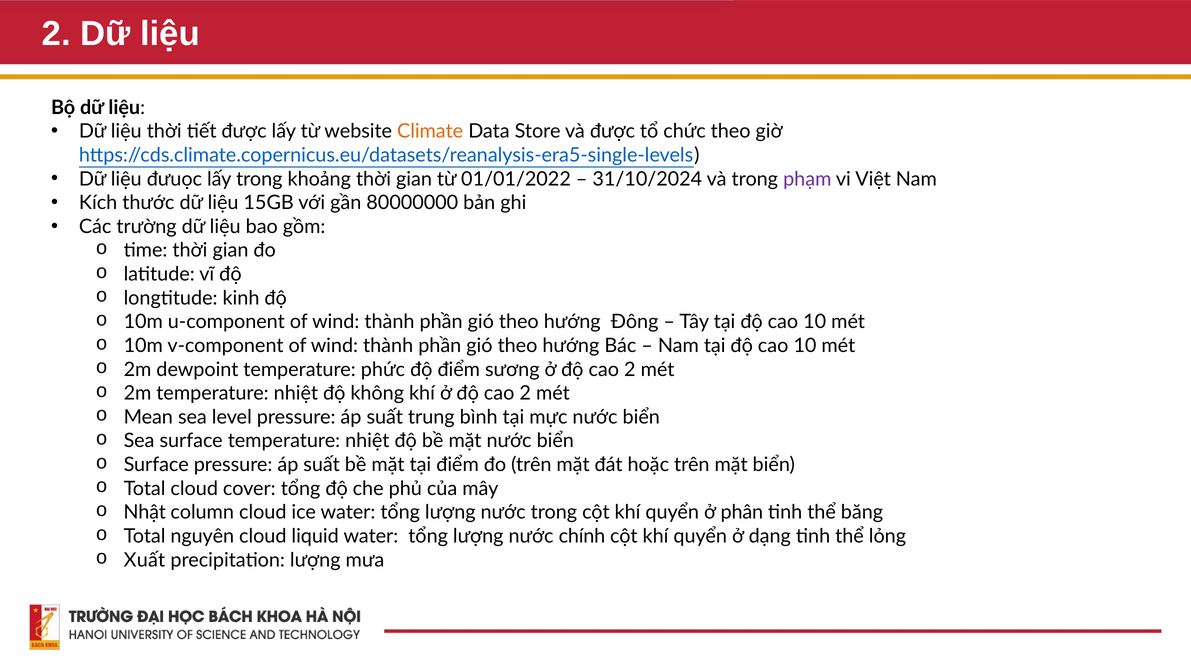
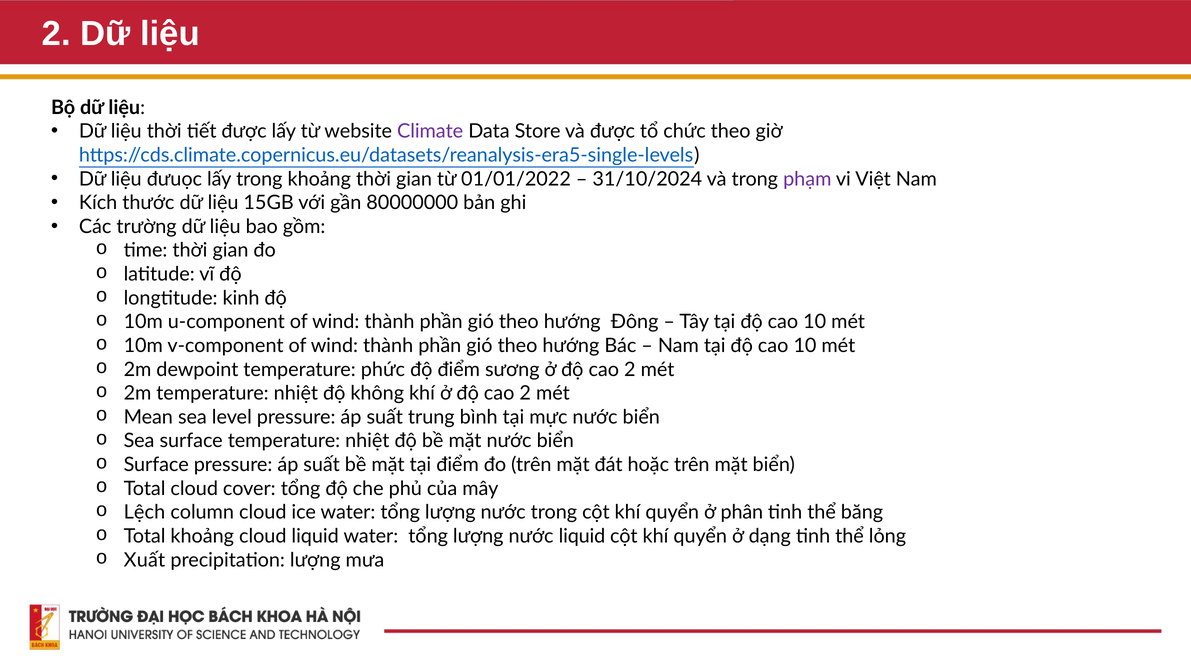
Climate colour: orange -> purple
Nhật: Nhật -> Lệch
Total nguyên: nguyên -> khoảng
nước chính: chính -> liquid
